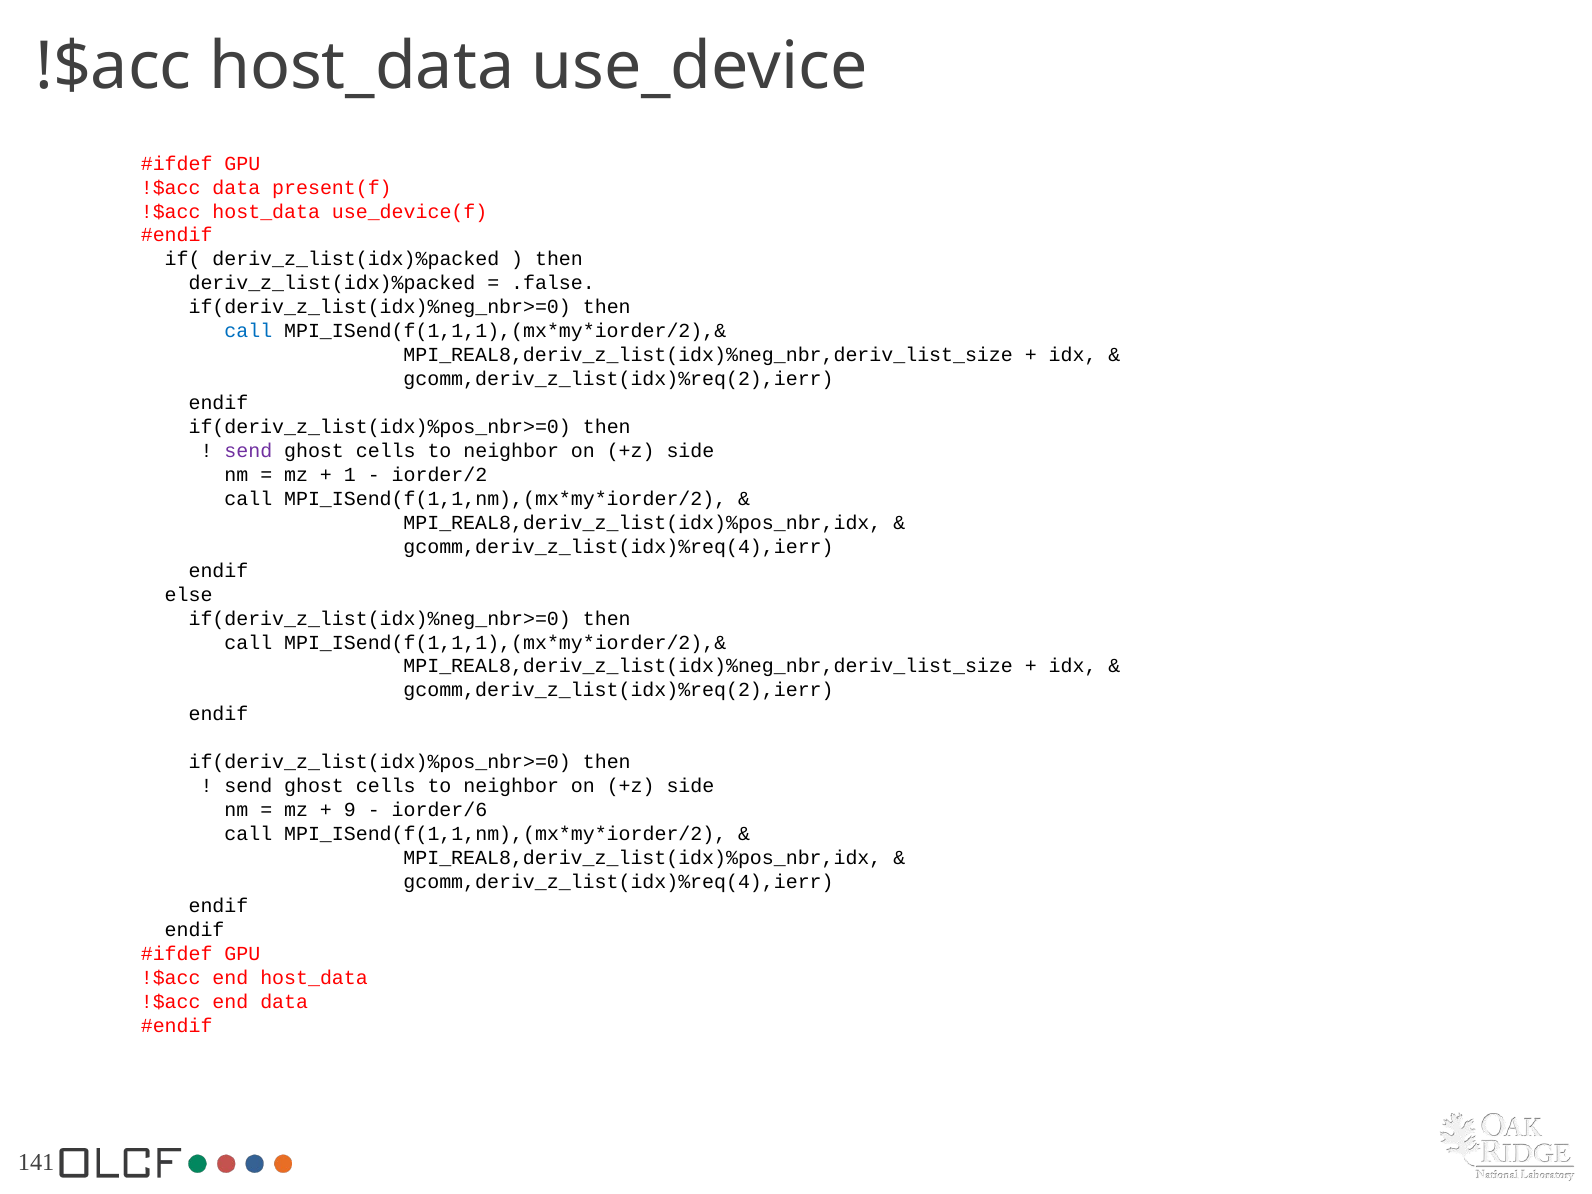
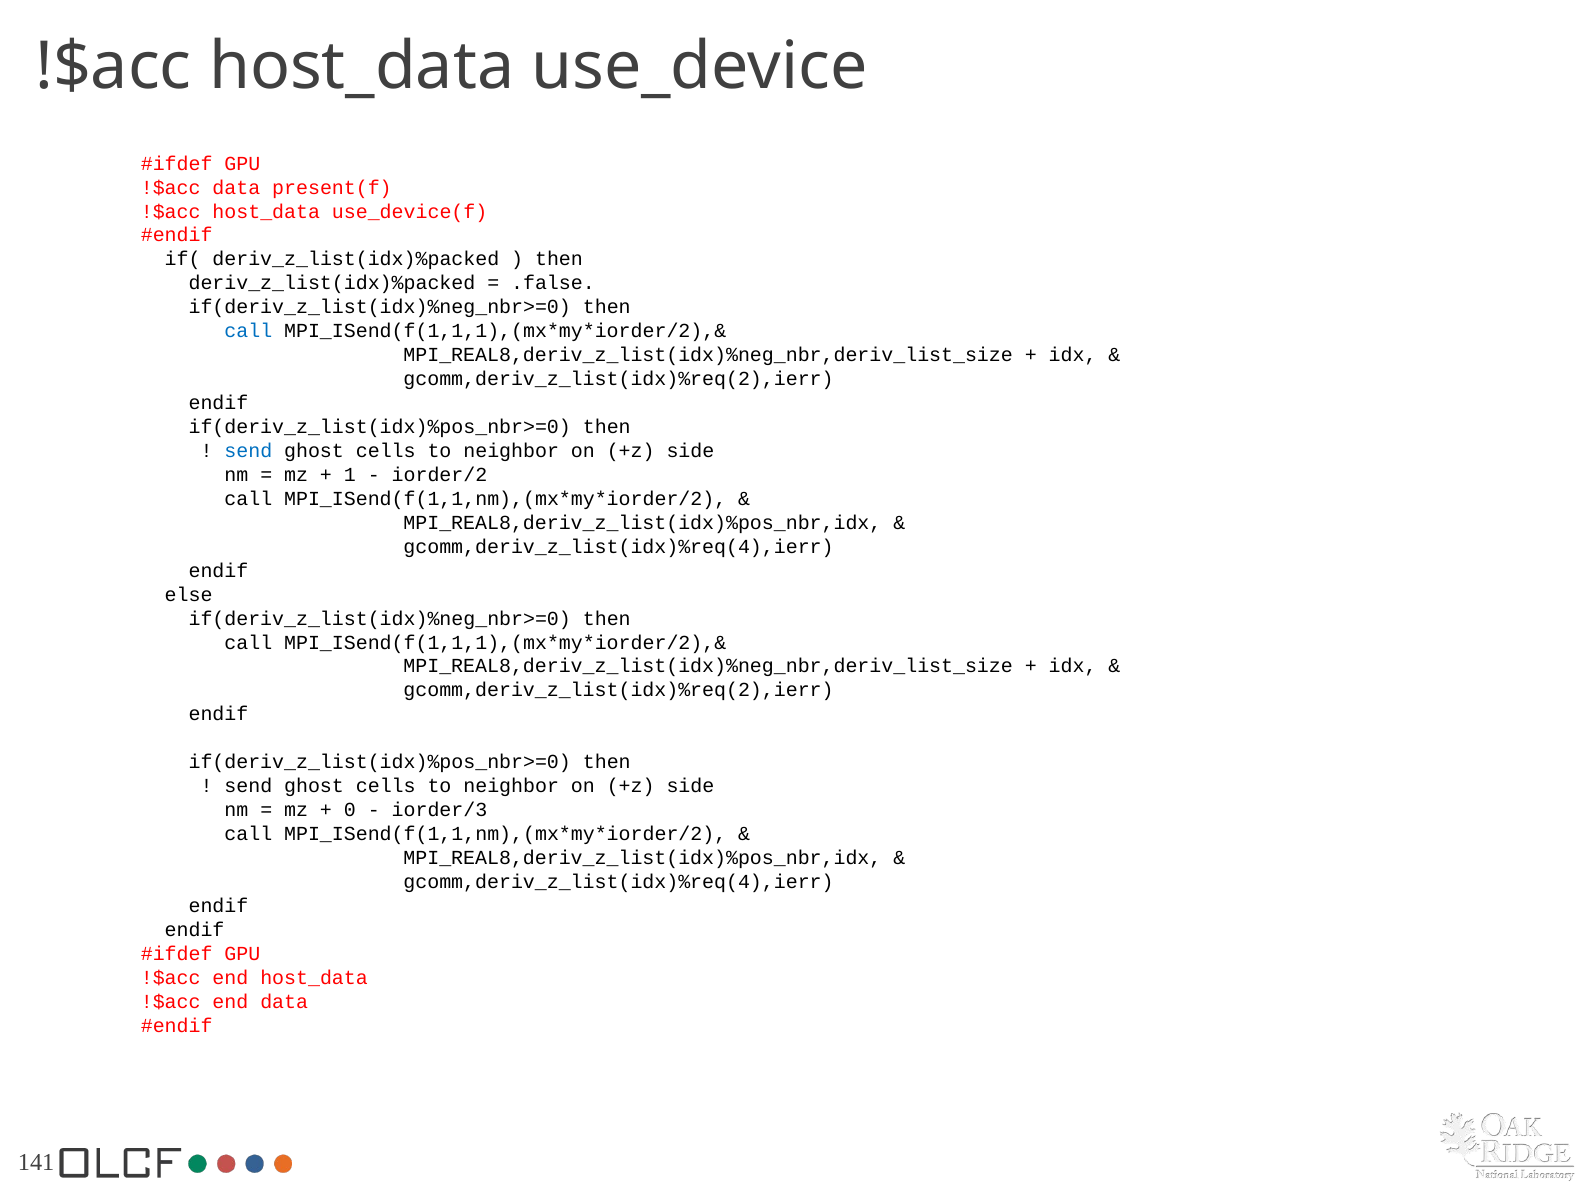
send at (248, 451) colour: purple -> blue
9: 9 -> 0
iorder/6: iorder/6 -> iorder/3
